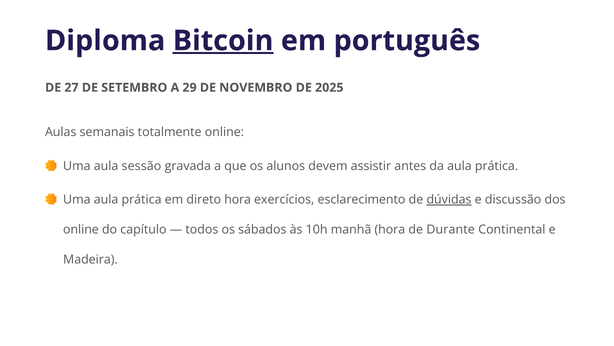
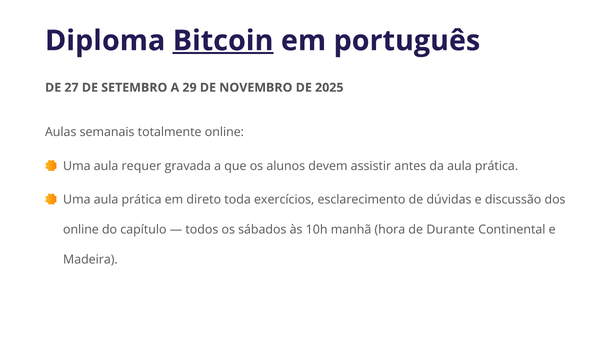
sessão: sessão -> requer
direto hora: hora -> toda
dúvidas underline: present -> none
